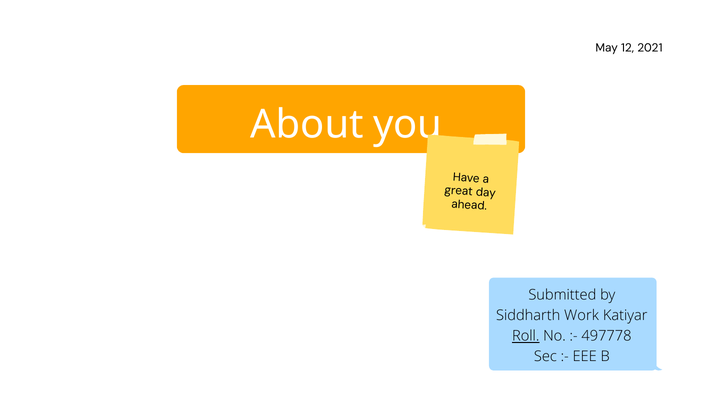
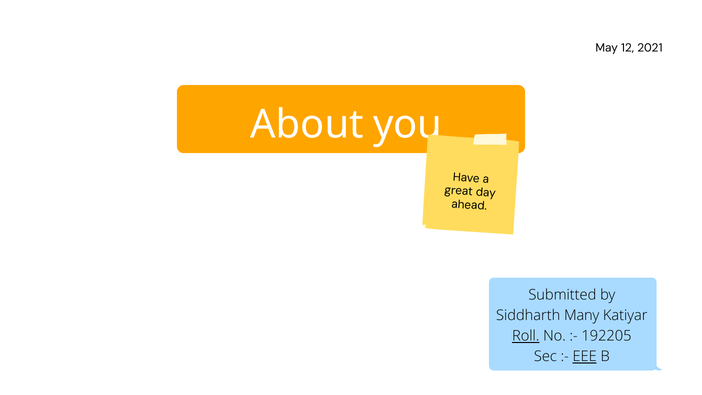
Work: Work -> Many
497778: 497778 -> 192205
EEE underline: none -> present
